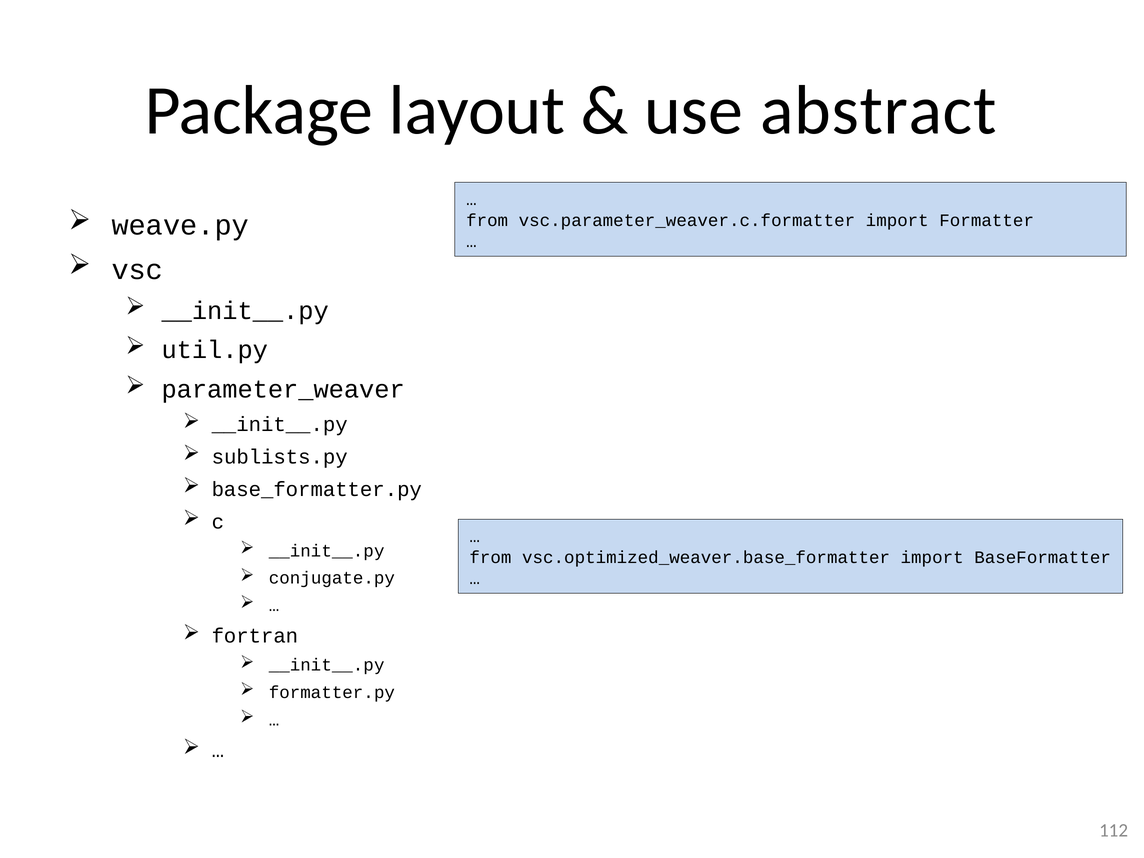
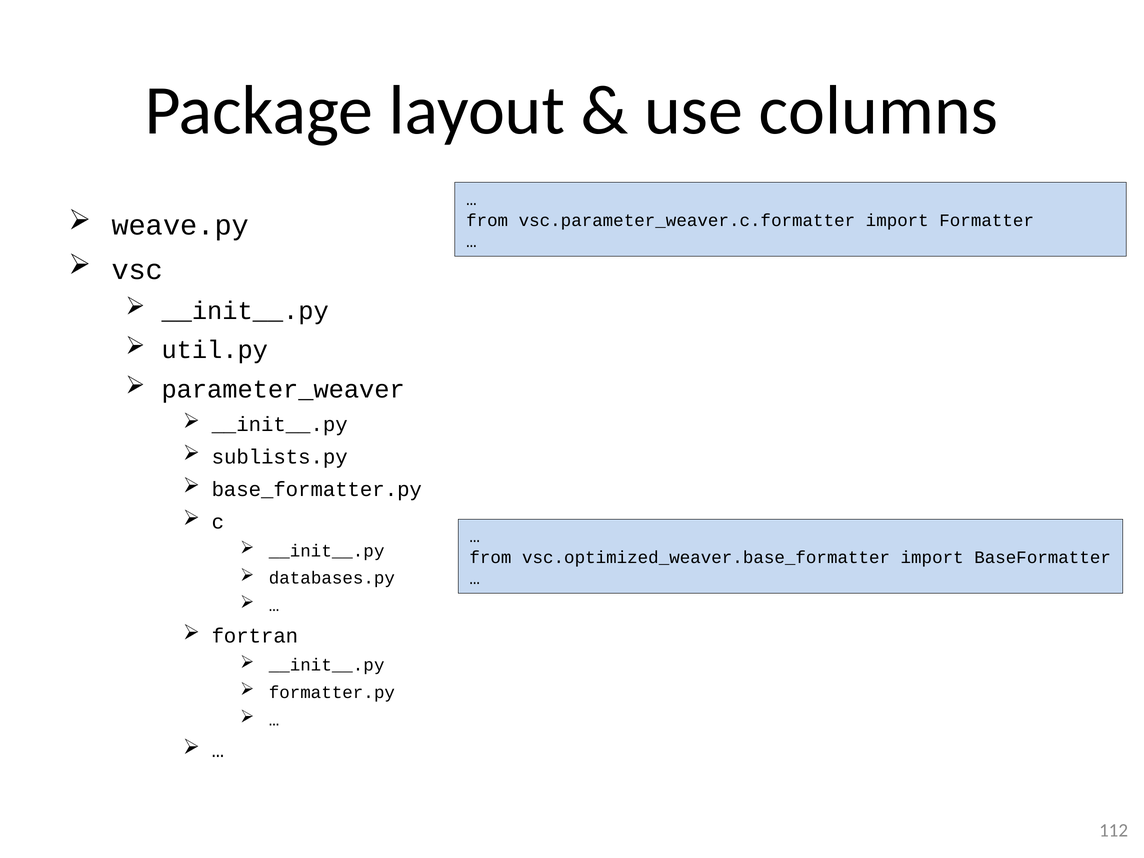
abstract: abstract -> columns
conjugate.py: conjugate.py -> databases.py
